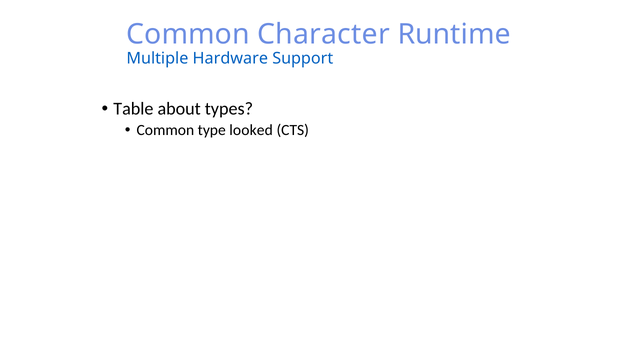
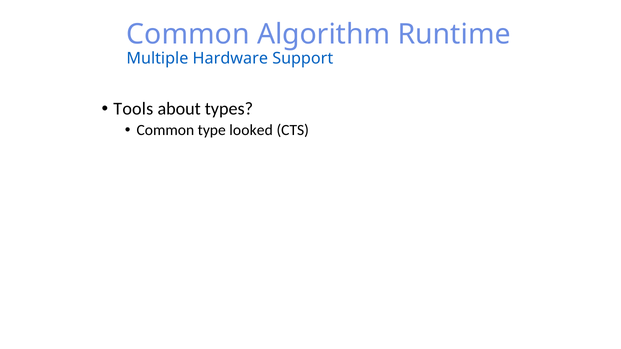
Character: Character -> Algorithm
Table: Table -> Tools
